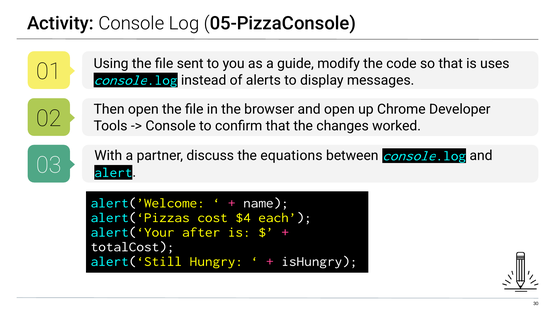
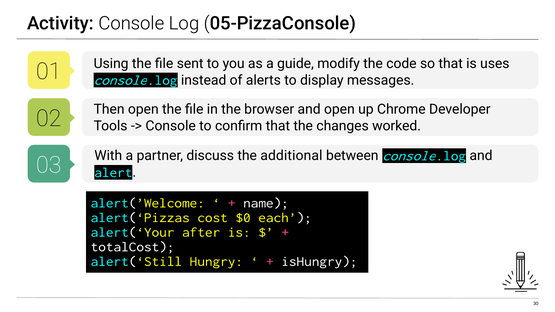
equations: equations -> additional
$4: $4 -> $0
